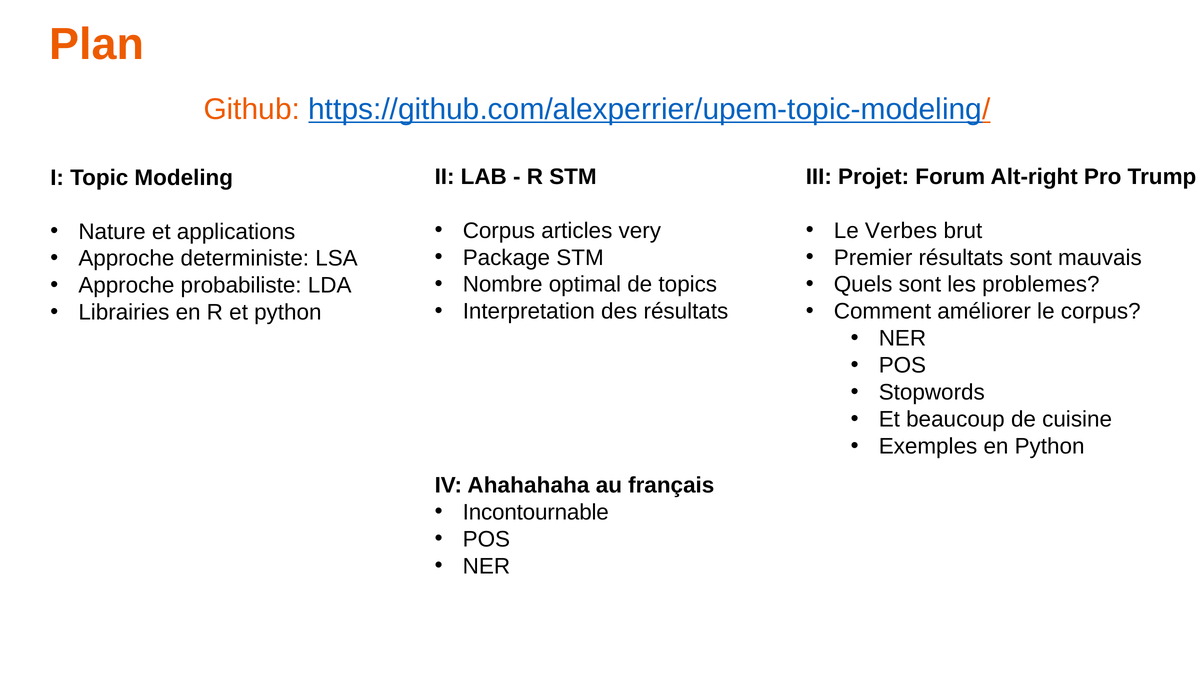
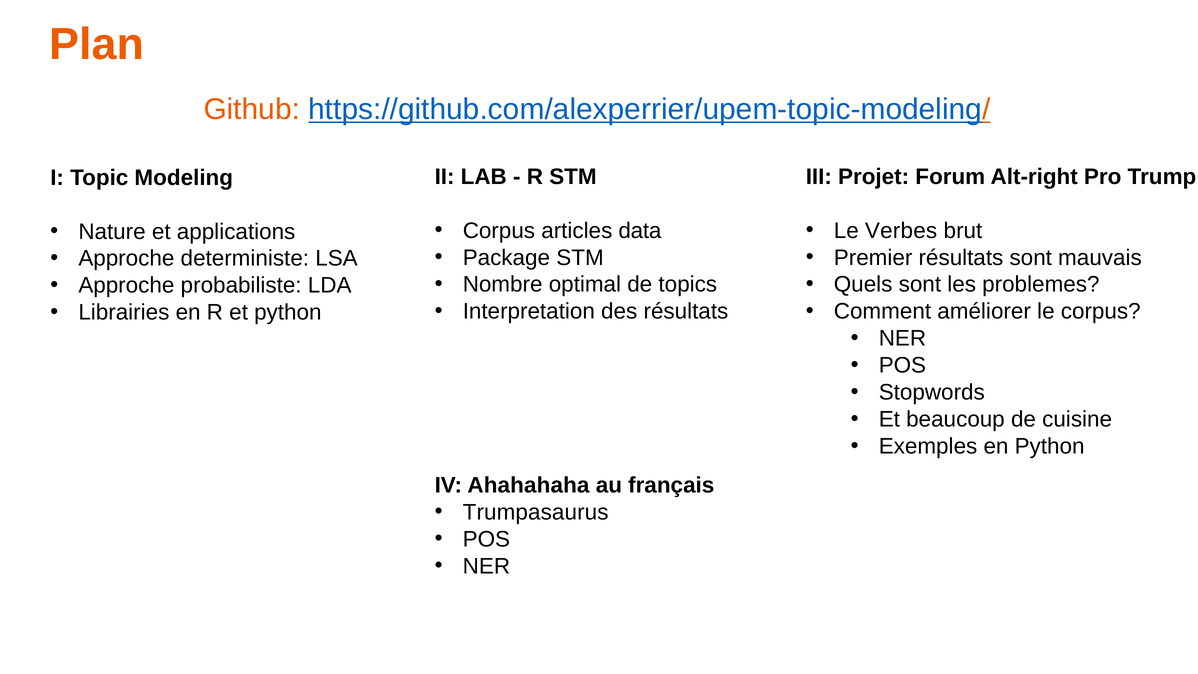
very: very -> data
Incontournable: Incontournable -> Trumpasaurus
